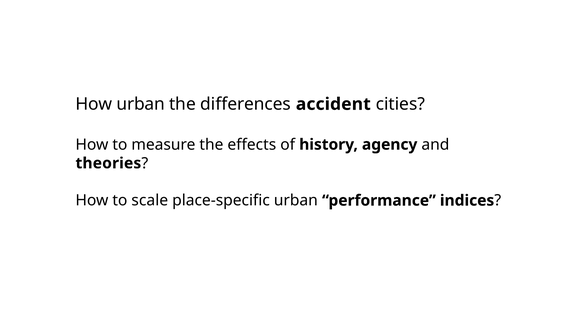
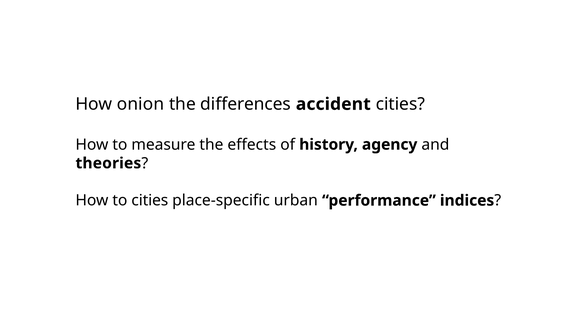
How urban: urban -> onion
to scale: scale -> cities
